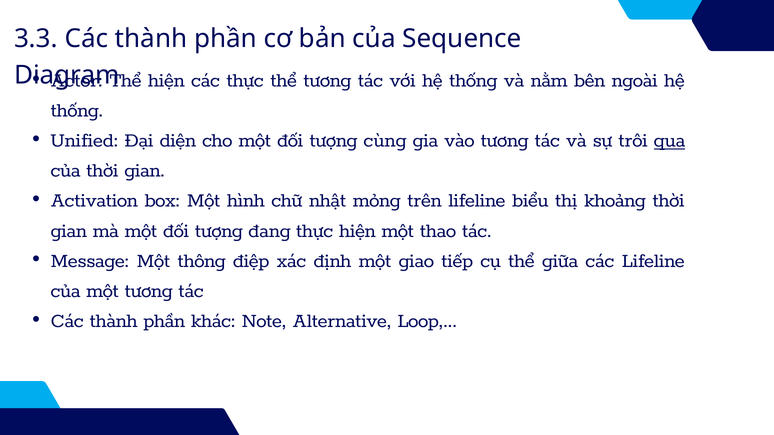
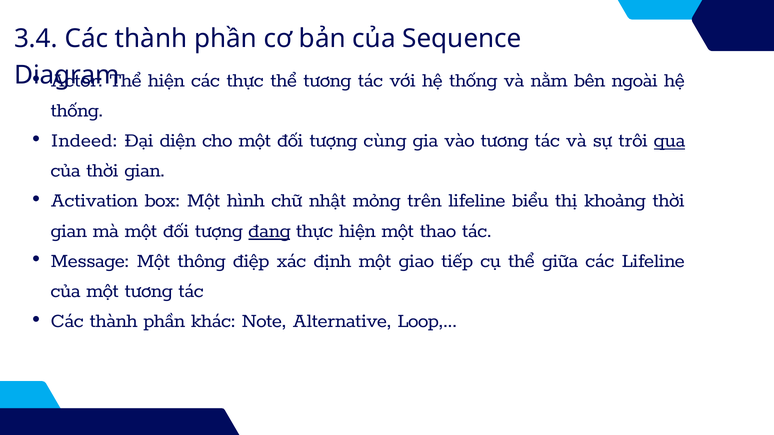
3.3: 3.3 -> 3.4
Unified: Unified -> Indeed
đang underline: none -> present
